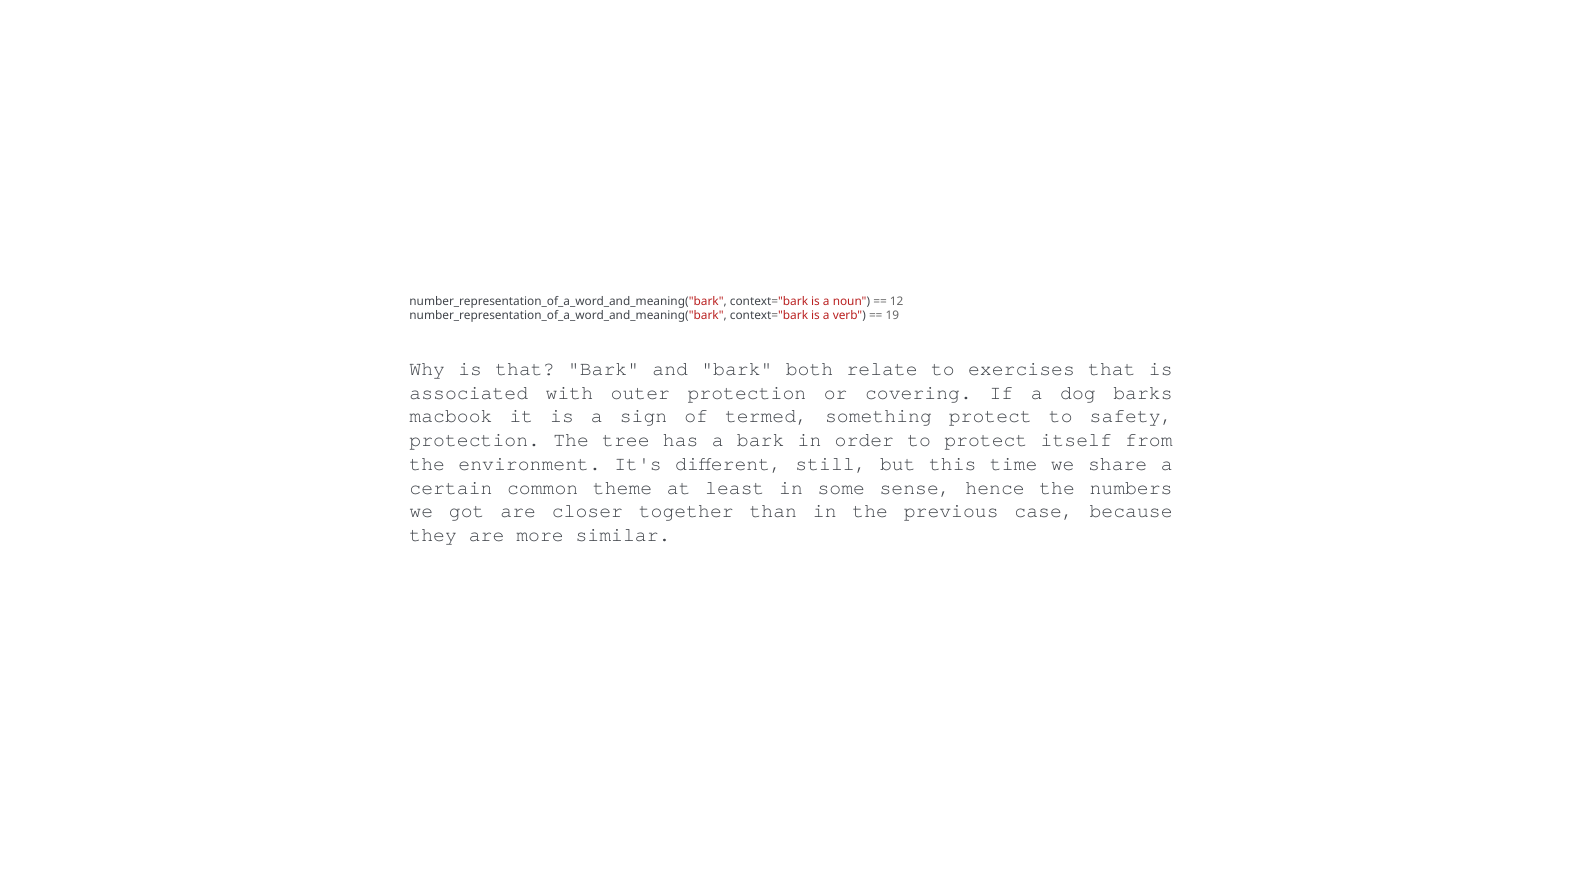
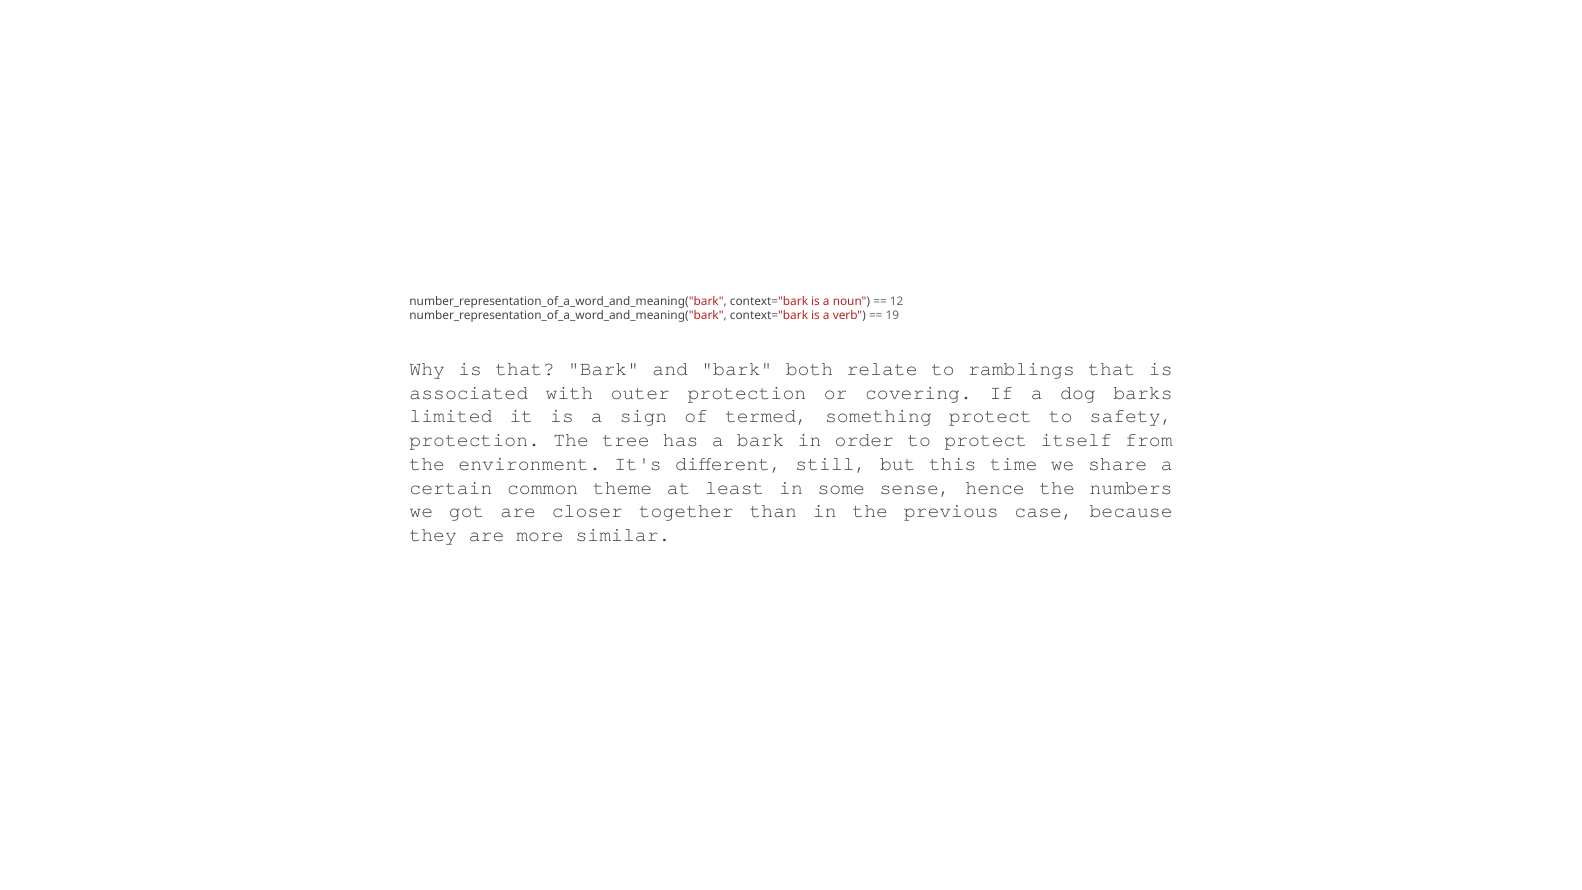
exercises: exercises -> ramblings
macbook: macbook -> limited
